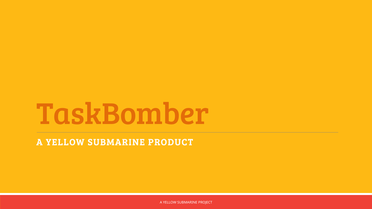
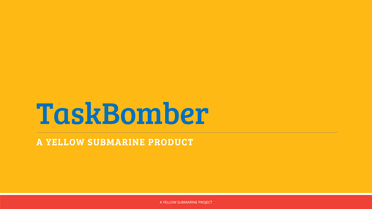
TaskBomber colour: orange -> blue
